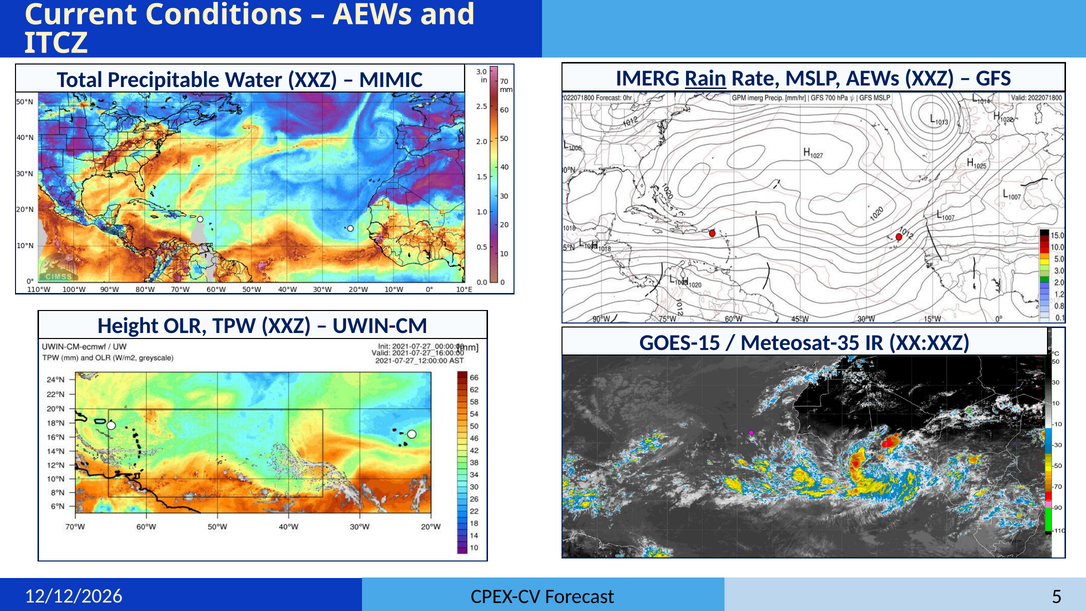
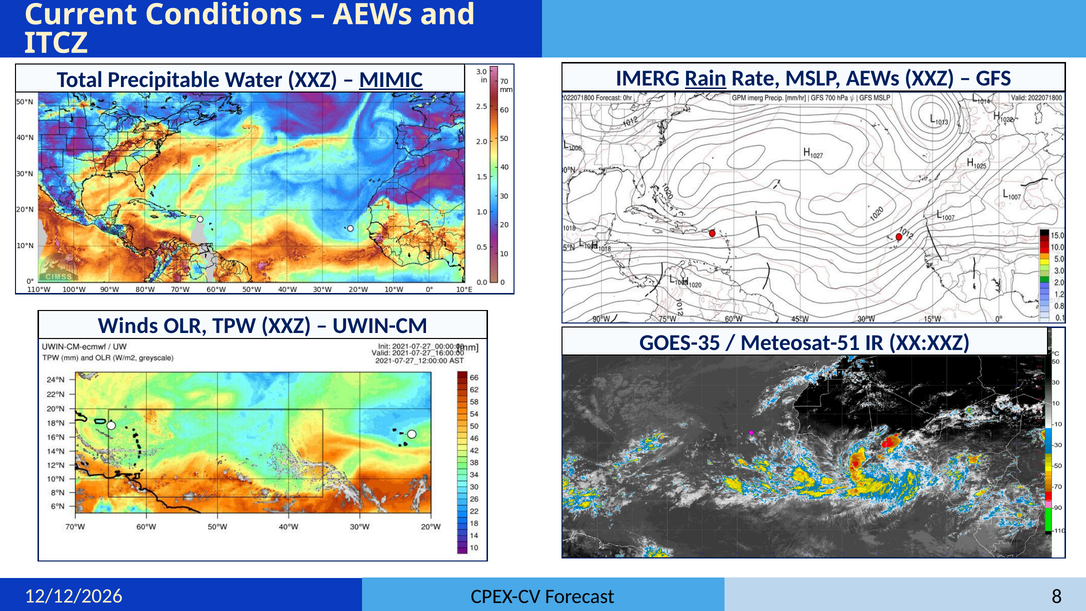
MIMIC underline: none -> present
Height: Height -> Winds
GOES-15: GOES-15 -> GOES-35
Meteosat-35: Meteosat-35 -> Meteosat-51
5: 5 -> 8
